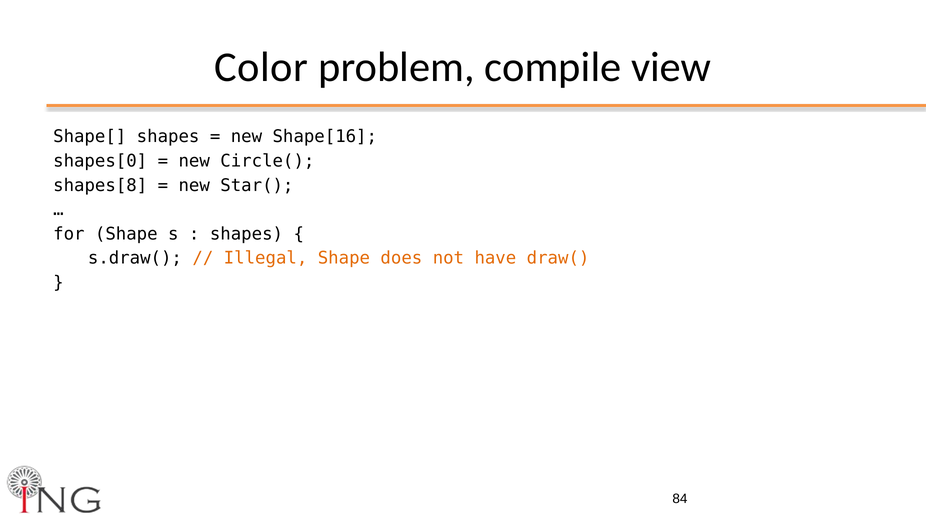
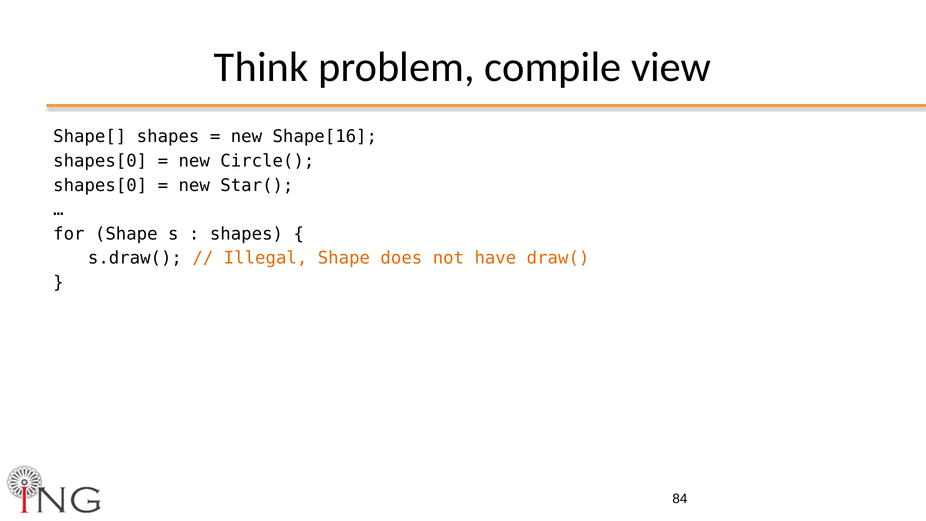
Color: Color -> Think
shapes[8 at (100, 185): shapes[8 -> shapes[0
